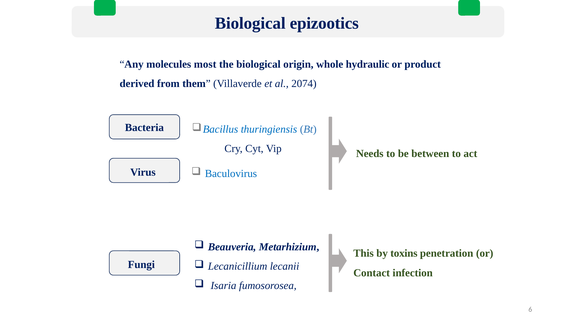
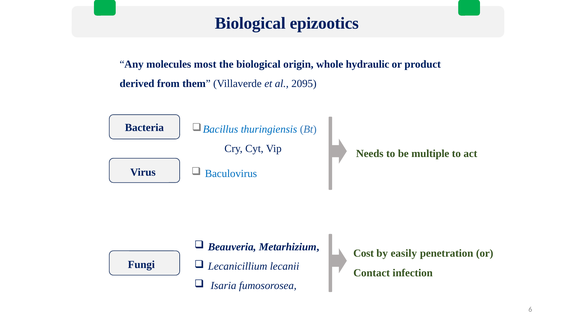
2074: 2074 -> 2095
between: between -> multiple
This: This -> Cost
toxins: toxins -> easily
